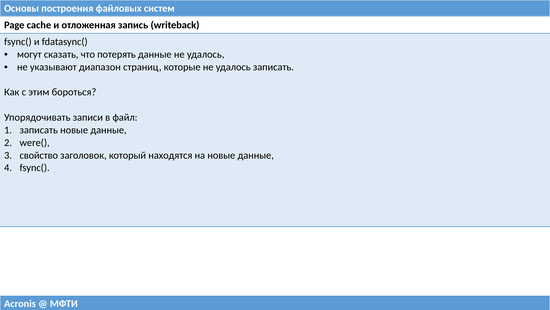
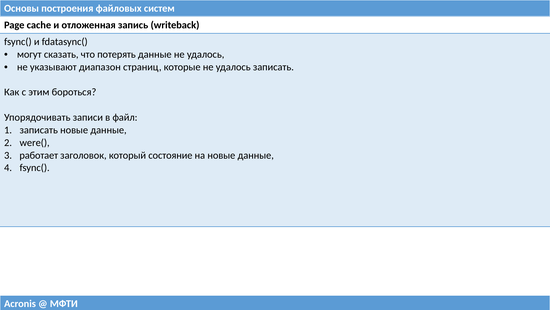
свойство: свойство -> работает
находятся: находятся -> состояние
